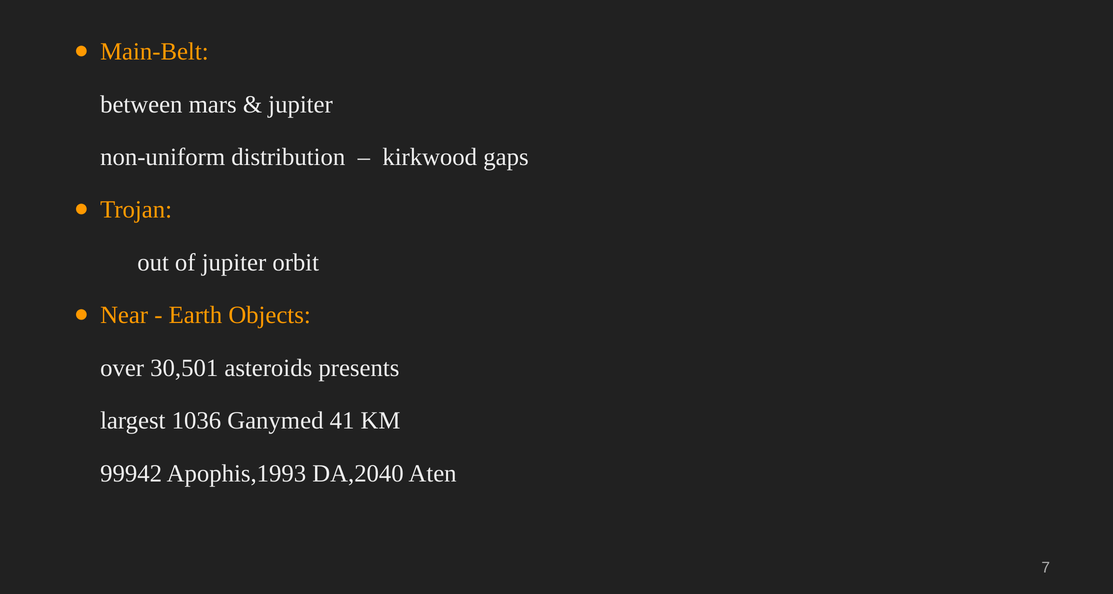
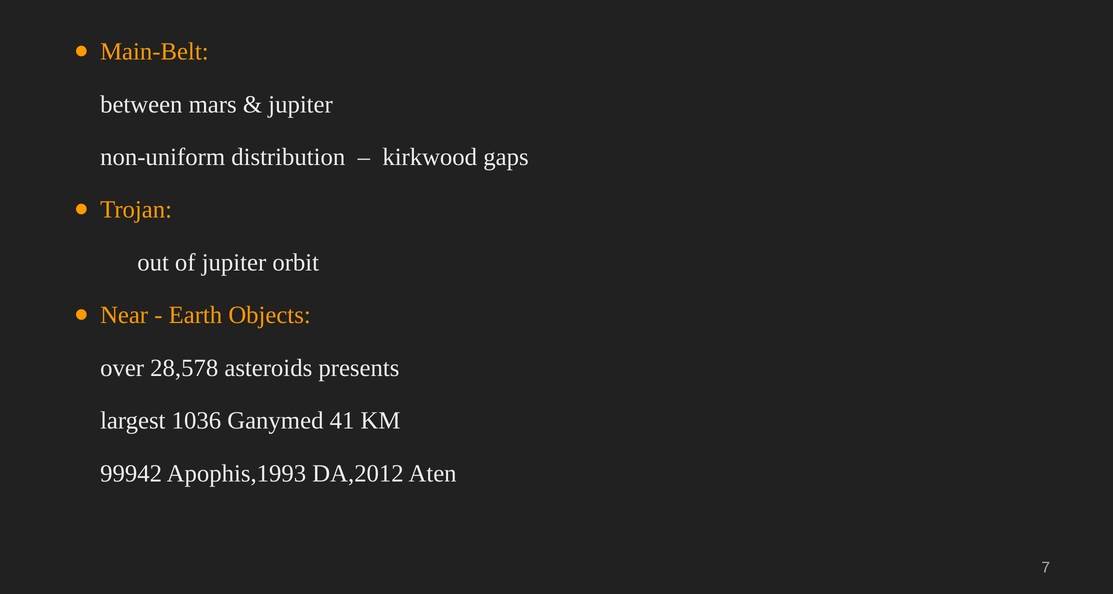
30,501: 30,501 -> 28,578
DA,2040: DA,2040 -> DA,2012
